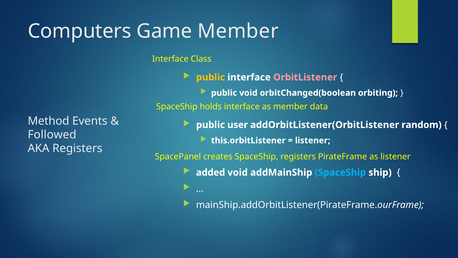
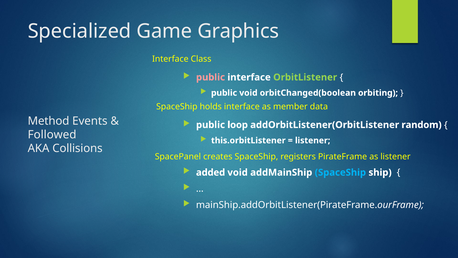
Computers: Computers -> Specialized
Game Member: Member -> Graphics
public at (211, 77) colour: yellow -> pink
OrbitListener colour: pink -> light green
user: user -> loop
AKA Registers: Registers -> Collisions
